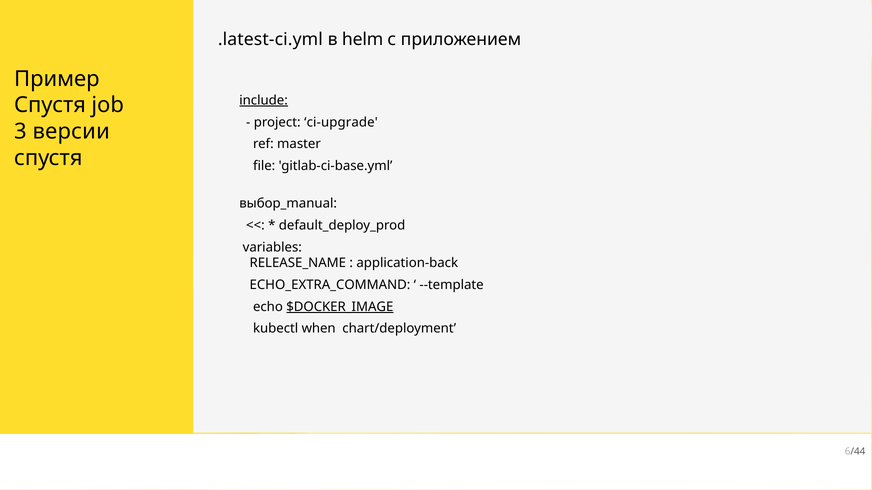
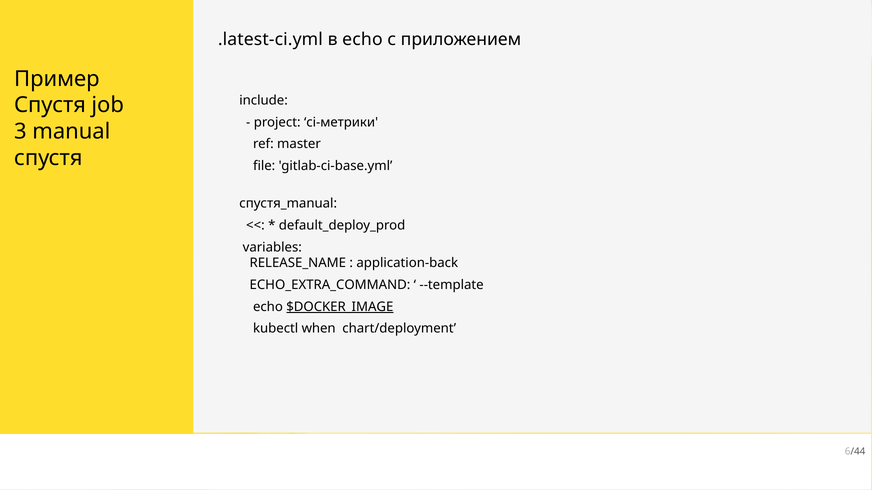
в helm: helm -> echo
include underline: present -> none
ci-upgrade: ci-upgrade -> ci-метрики
версии: версии -> manual
выбор_manual: выбор_manual -> спустя_manual
